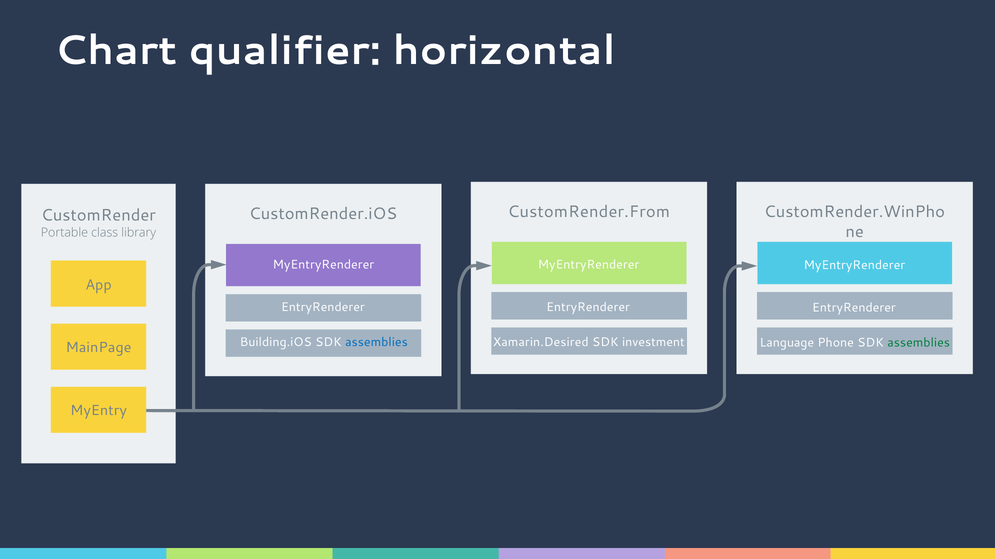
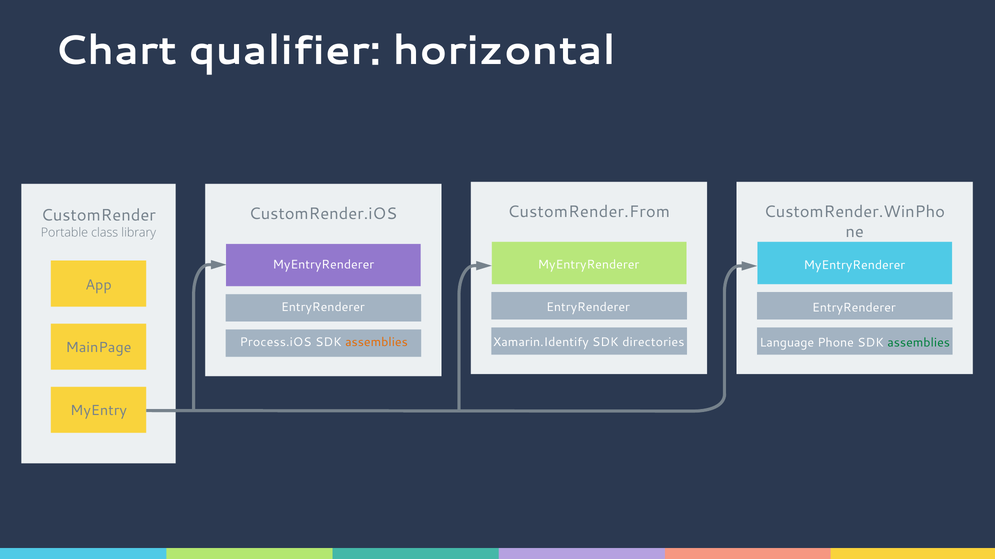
Building.iOS: Building.iOS -> Process.iOS
assemblies at (376, 343) colour: blue -> orange
Xamarin.Desired: Xamarin.Desired -> Xamarin.Identify
investment: investment -> directories
